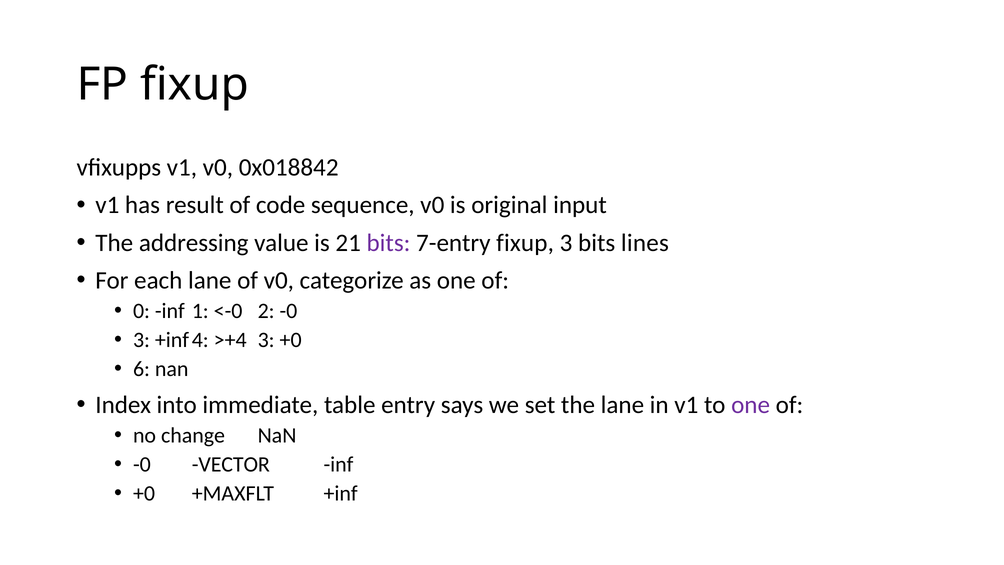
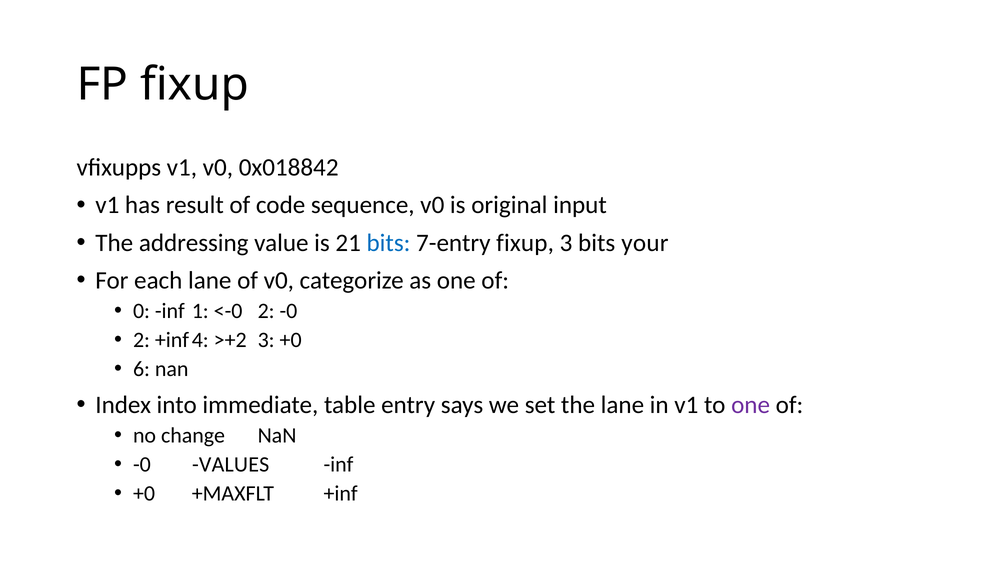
bits at (388, 243) colour: purple -> blue
lines: lines -> your
3 at (141, 340): 3 -> 2
>+4: >+4 -> >+2
VECTOR: VECTOR -> VALUES
